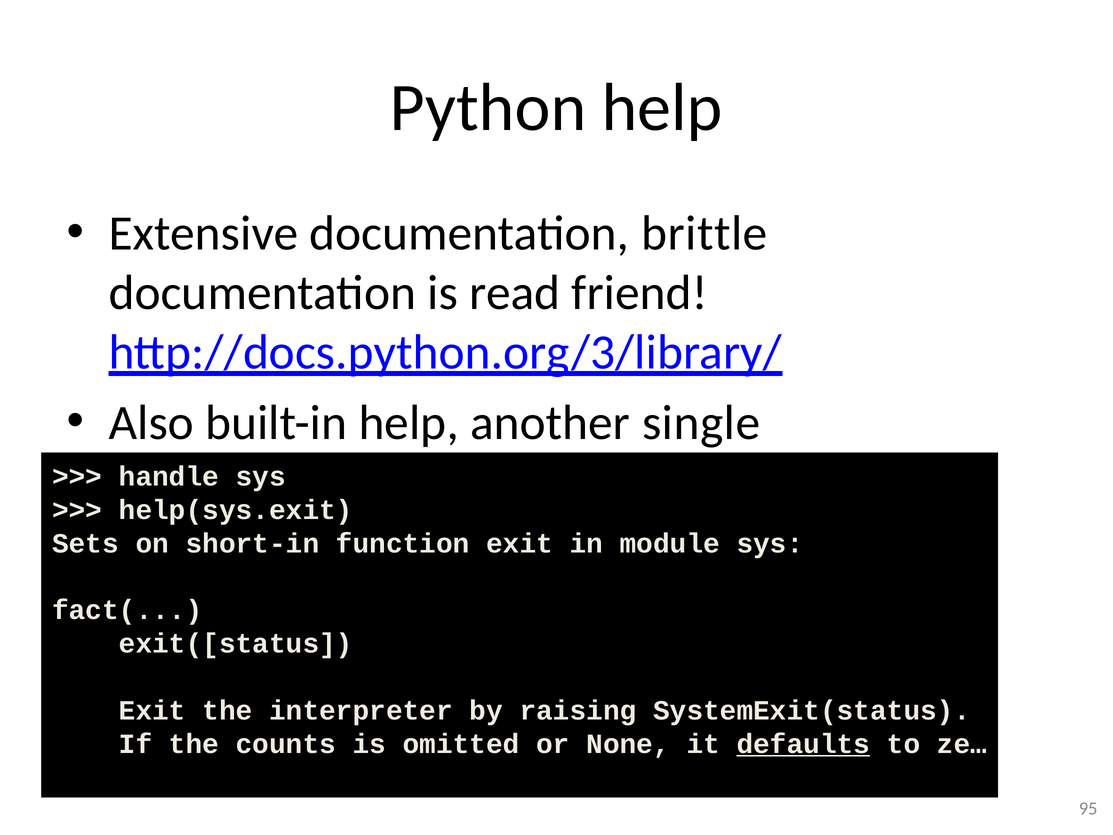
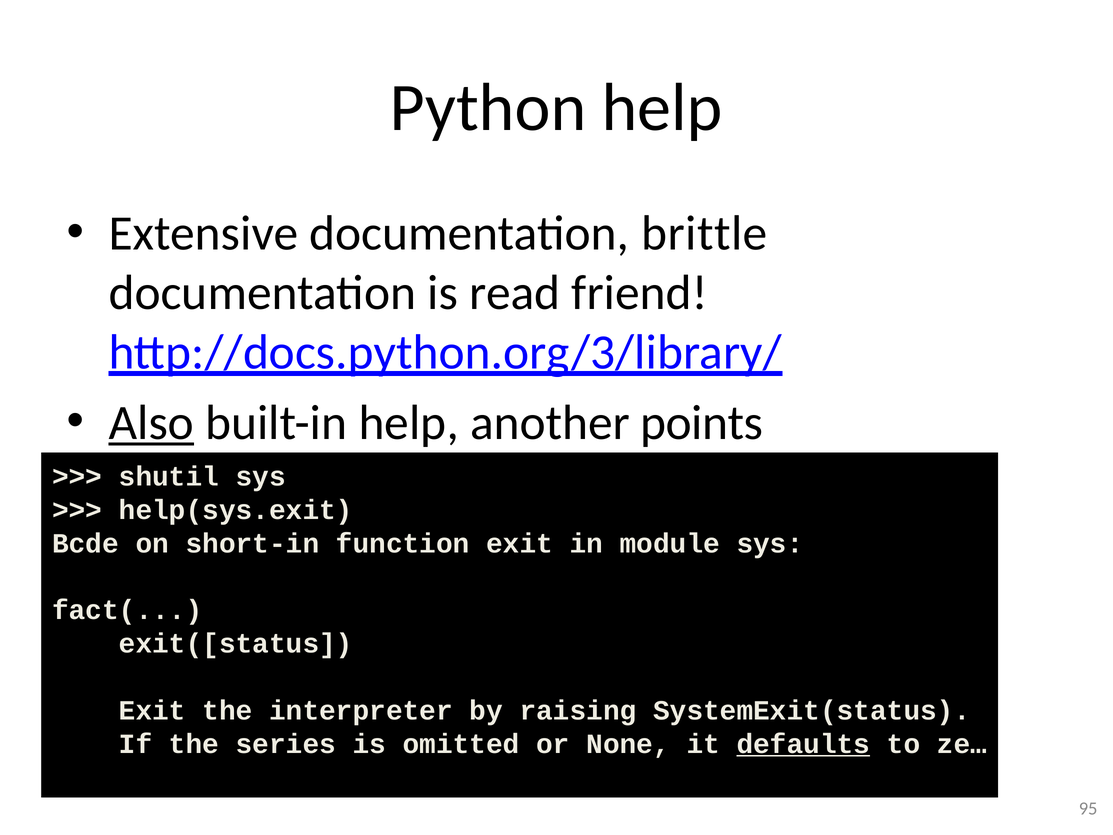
Also underline: none -> present
single: single -> points
handle: handle -> shutil
Sets: Sets -> Bcde
counts: counts -> series
